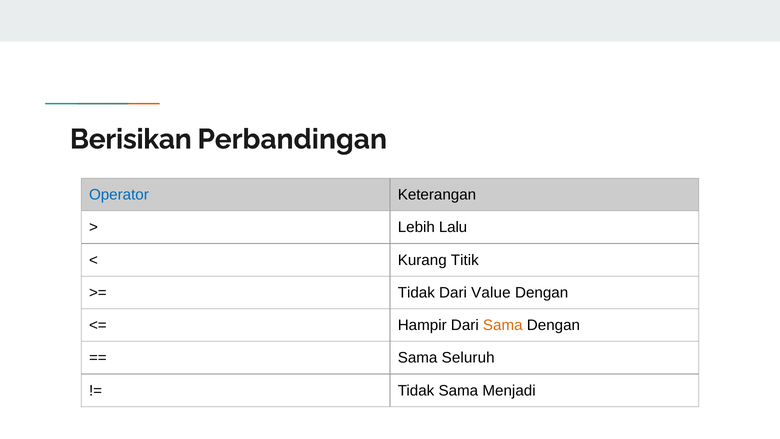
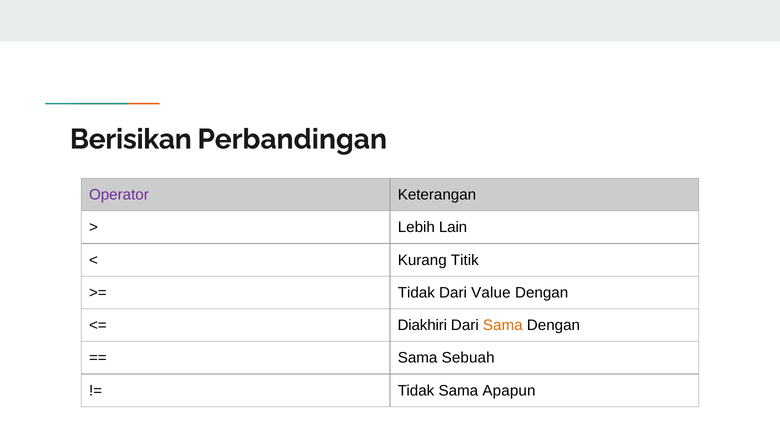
Operator colour: blue -> purple
Lalu: Lalu -> Lain
Hampir: Hampir -> Diakhiri
Seluruh: Seluruh -> Sebuah
Menjadi: Menjadi -> Apapun
